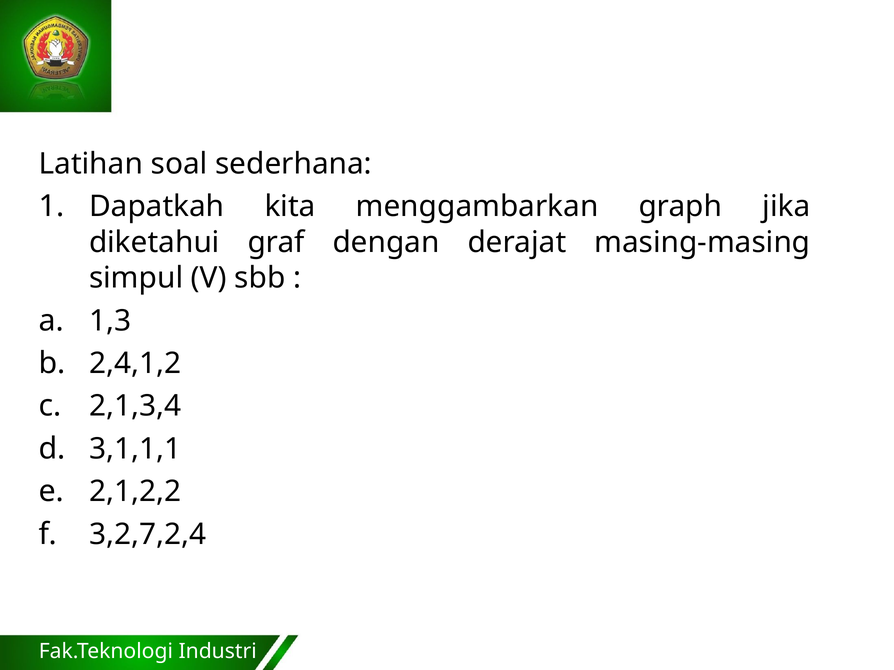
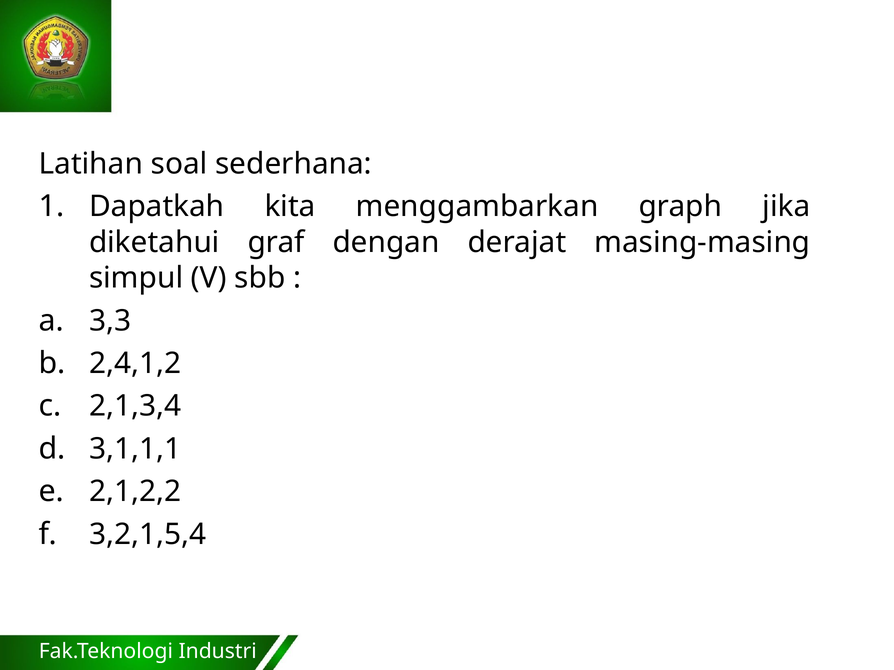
1,3: 1,3 -> 3,3
3,2,7,2,4: 3,2,7,2,4 -> 3,2,1,5,4
